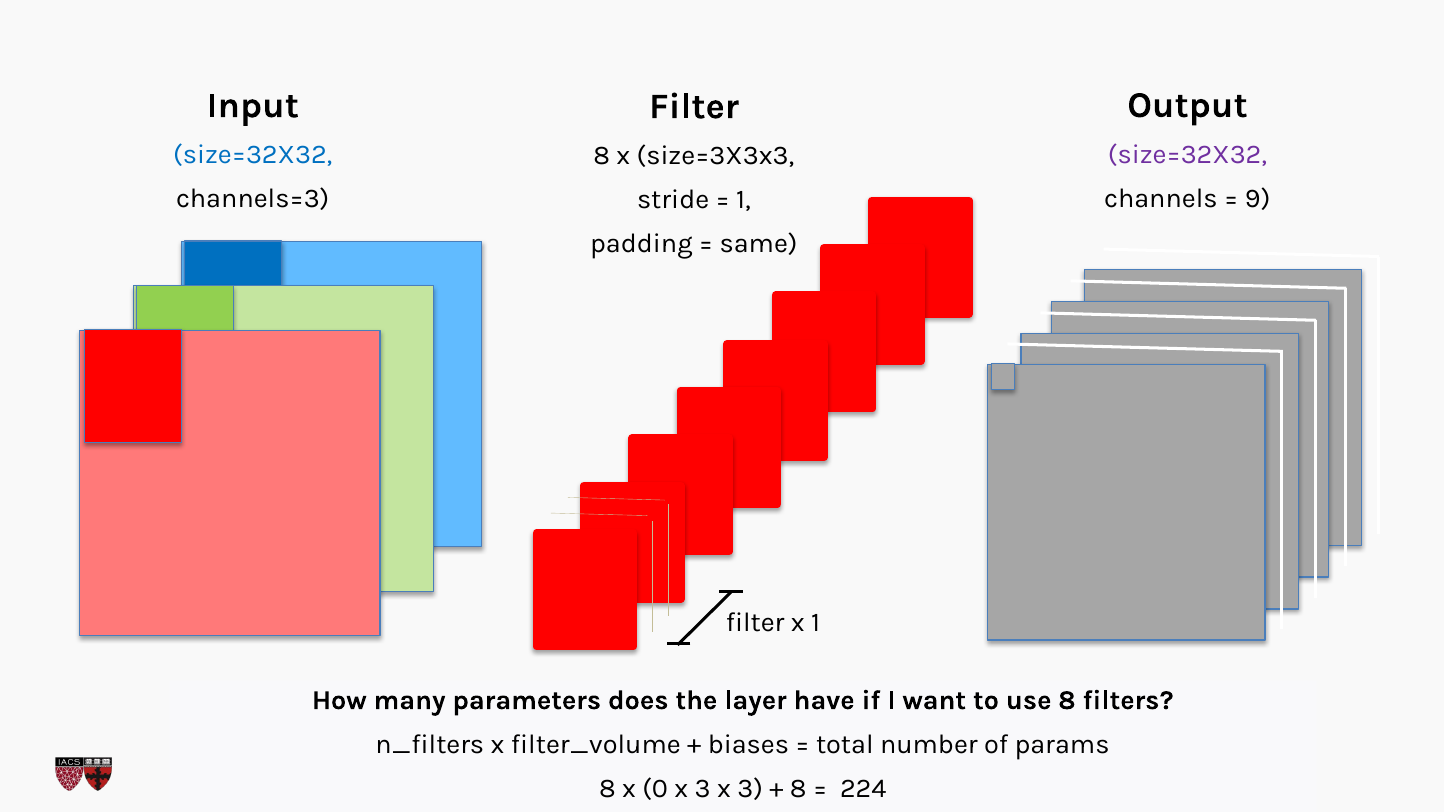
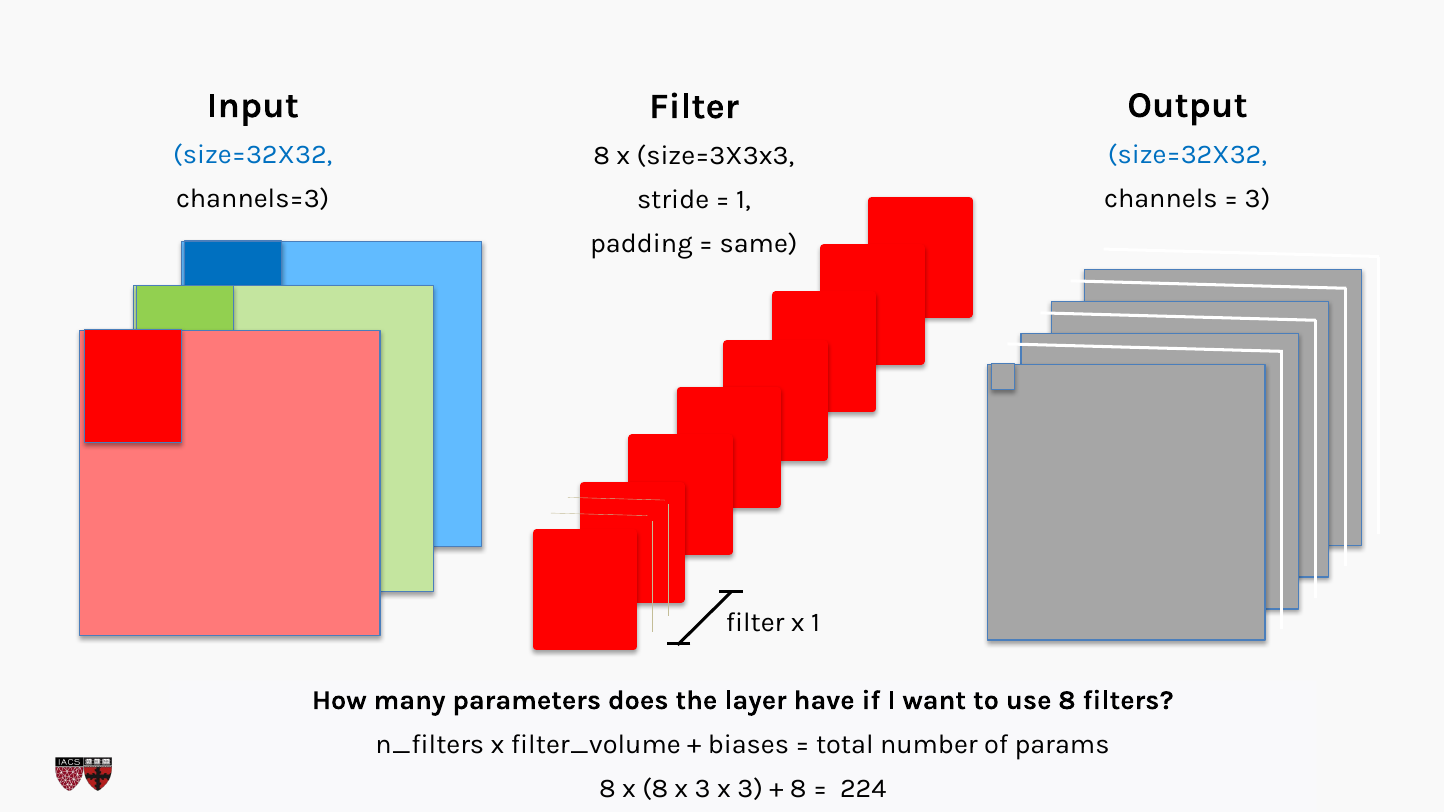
size=32X32 at (1188, 154) colour: purple -> blue
9 at (1258, 199): 9 -> 3
x 0: 0 -> 8
